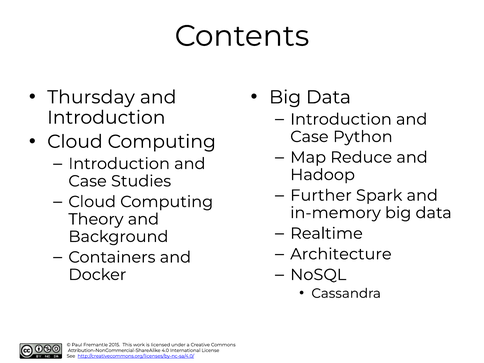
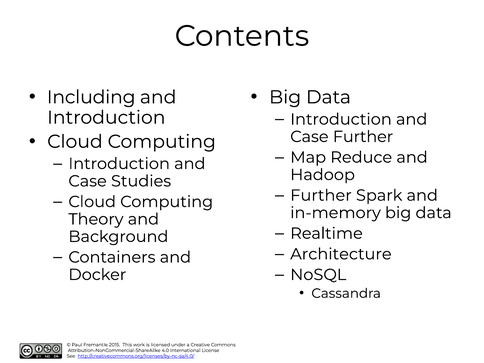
Thursday: Thursday -> Including
Case Python: Python -> Further
